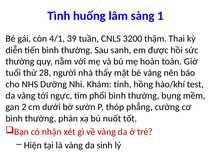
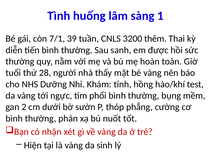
4/1: 4/1 -> 7/1
thậm: thậm -> thêm
